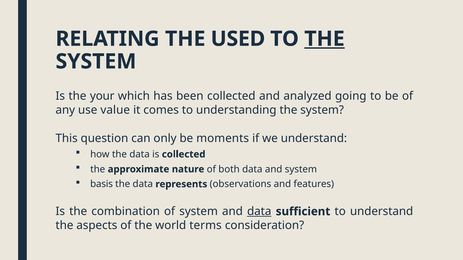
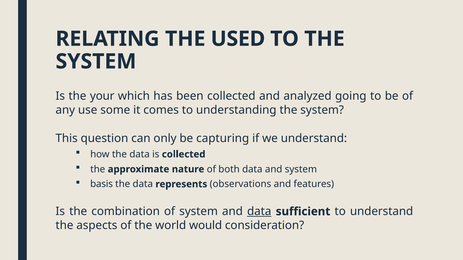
THE at (325, 39) underline: present -> none
value: value -> some
moments: moments -> capturing
terms: terms -> would
